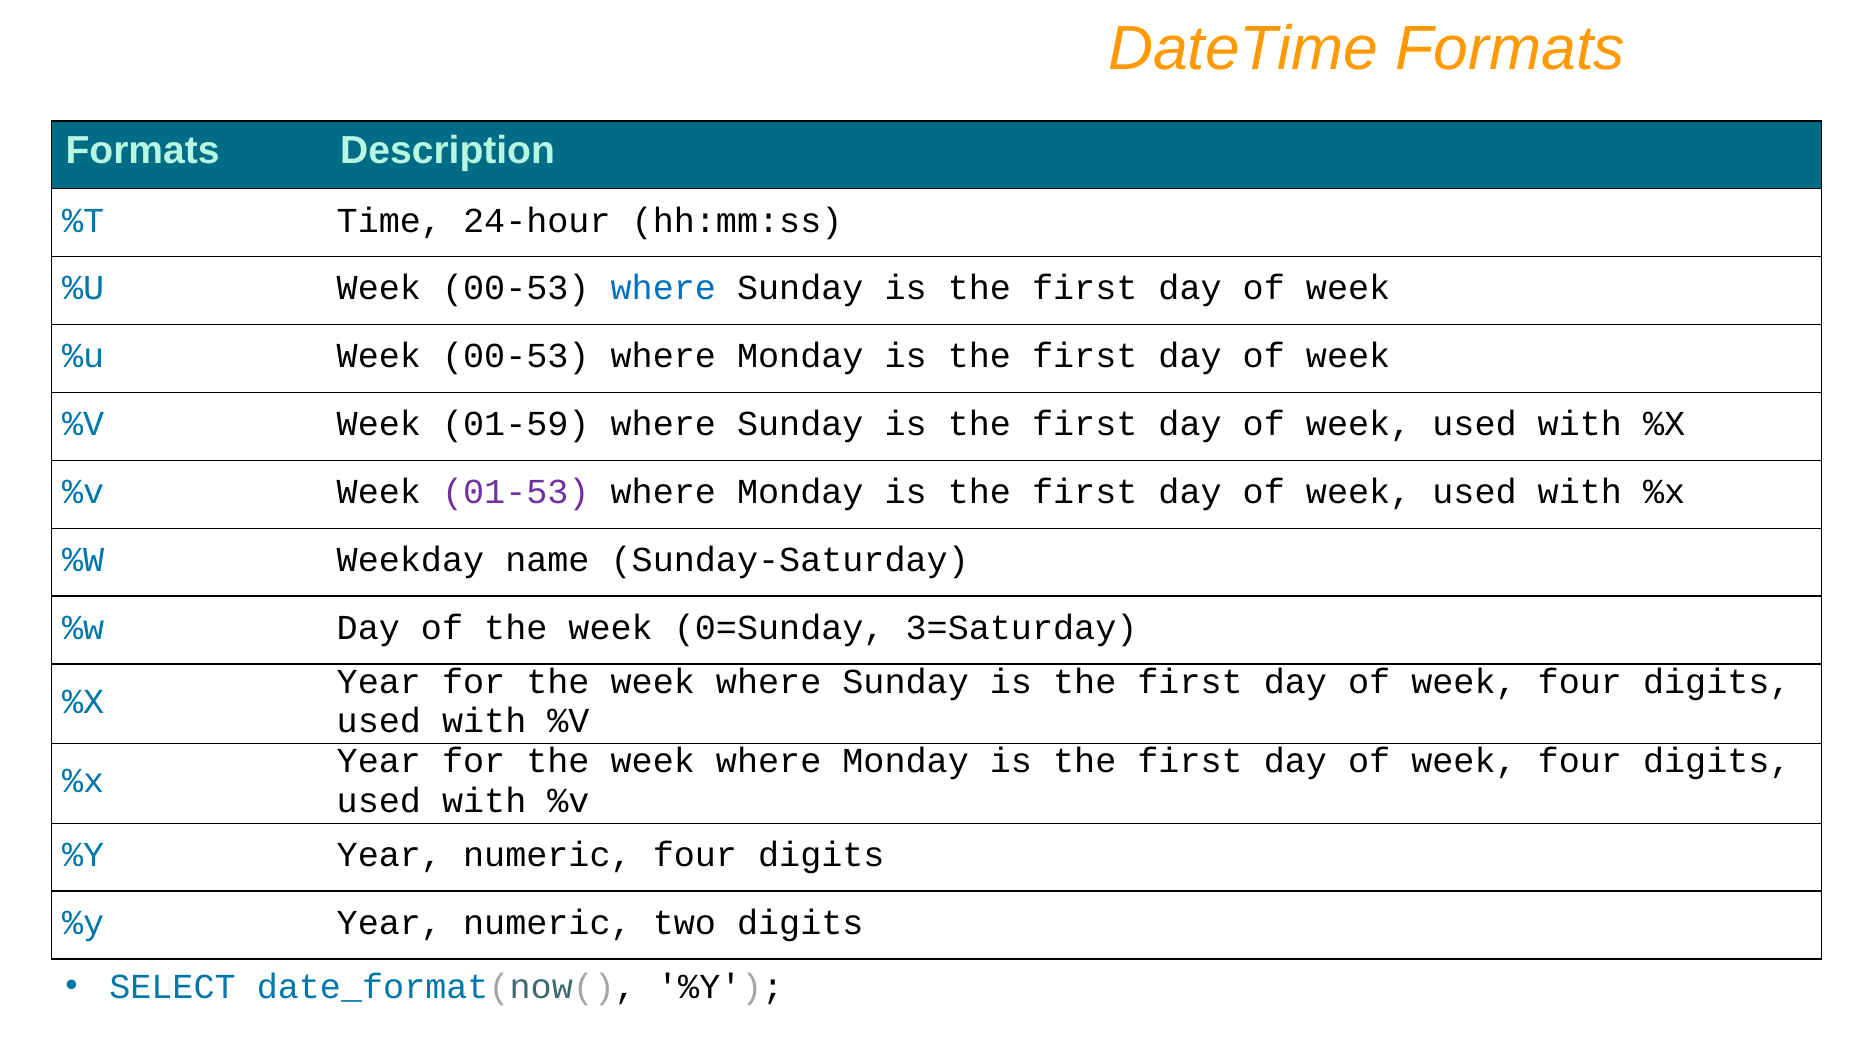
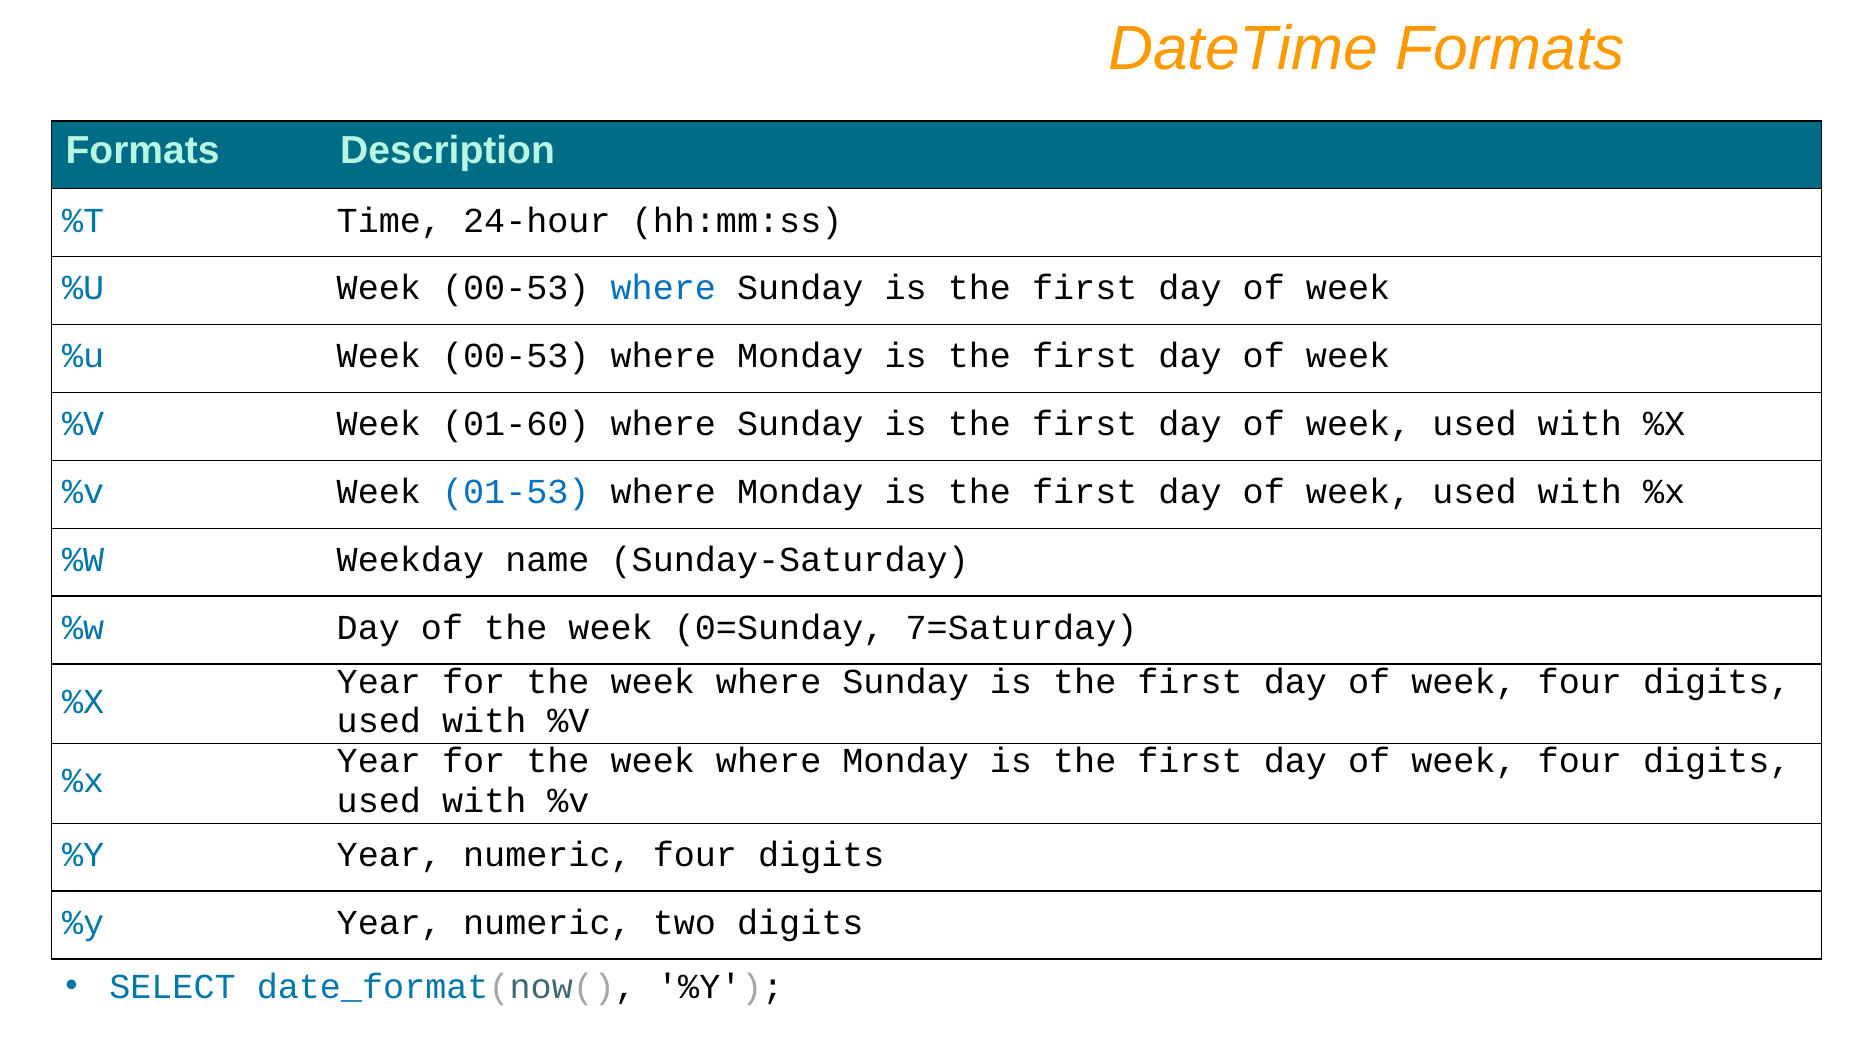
01-59: 01-59 -> 01-60
01-53 colour: purple -> blue
3=Saturday: 3=Saturday -> 7=Saturday
